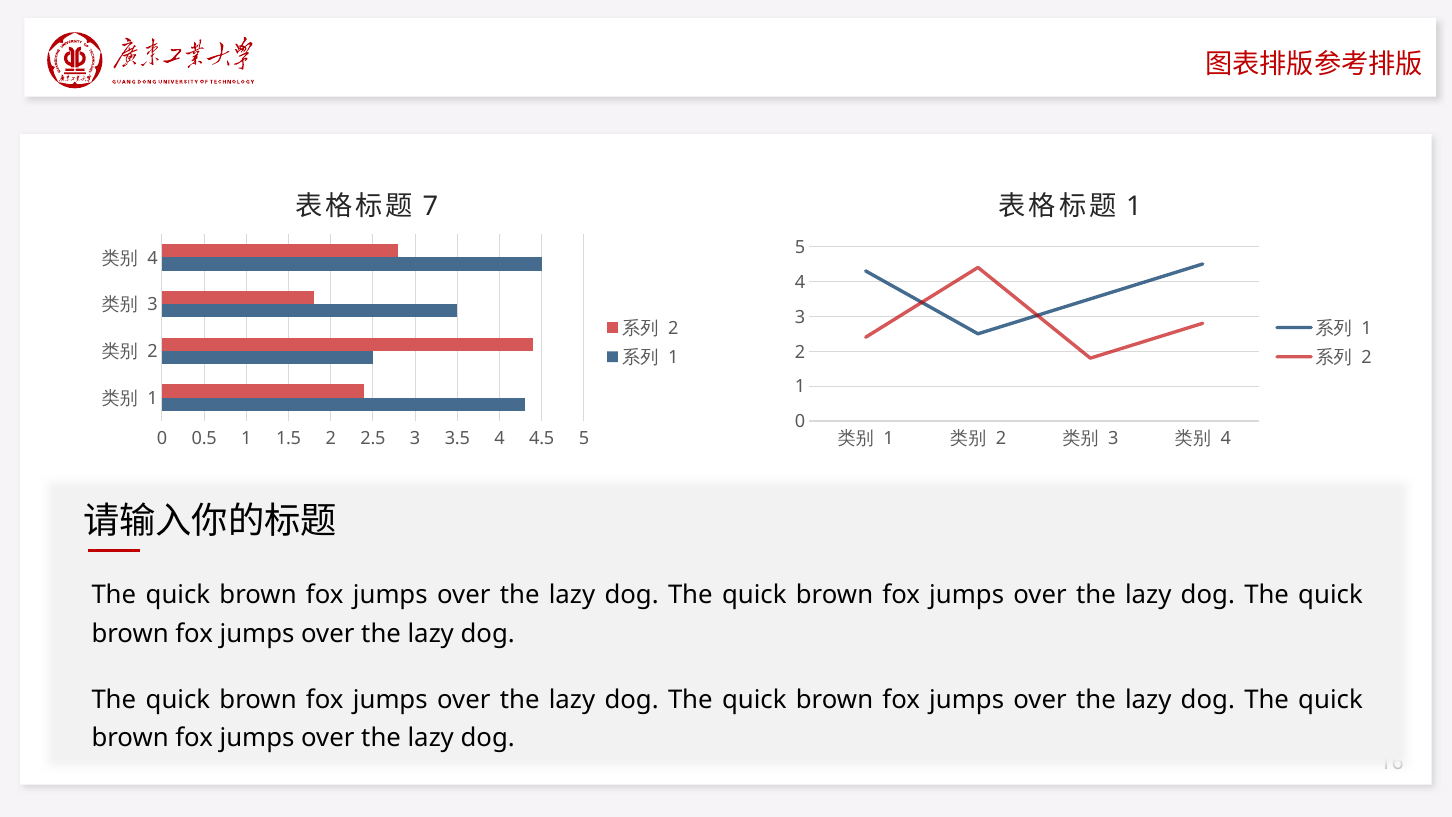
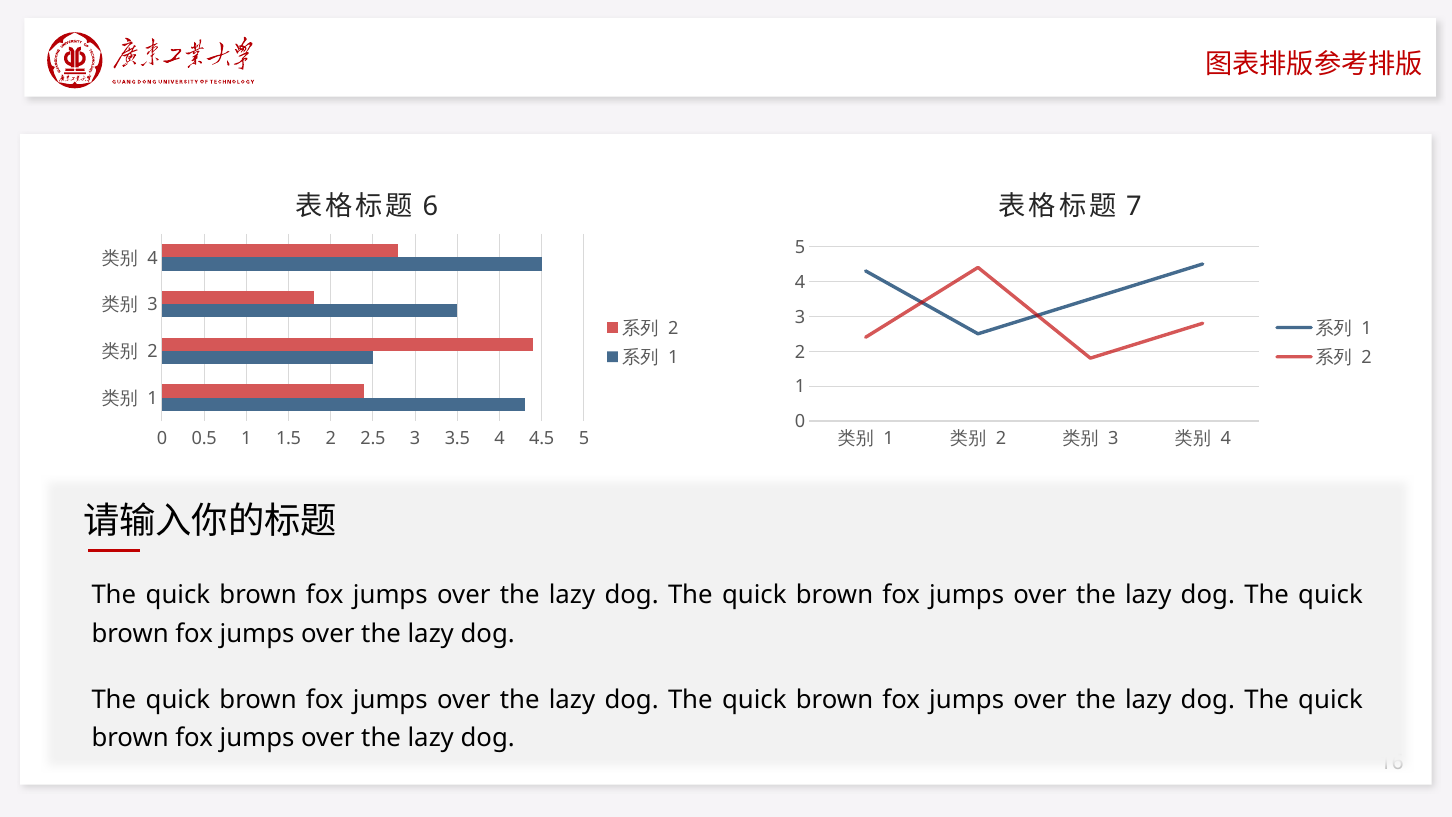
7: 7 -> 6
1 at (1134, 206): 1 -> 7
